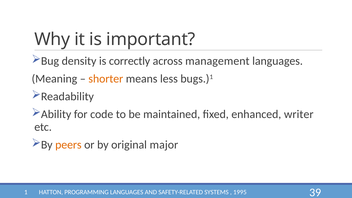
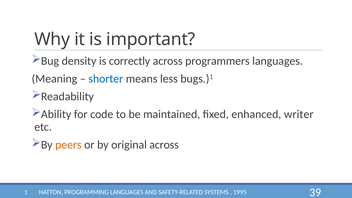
management: management -> programmers
shorter colour: orange -> blue
original major: major -> across
